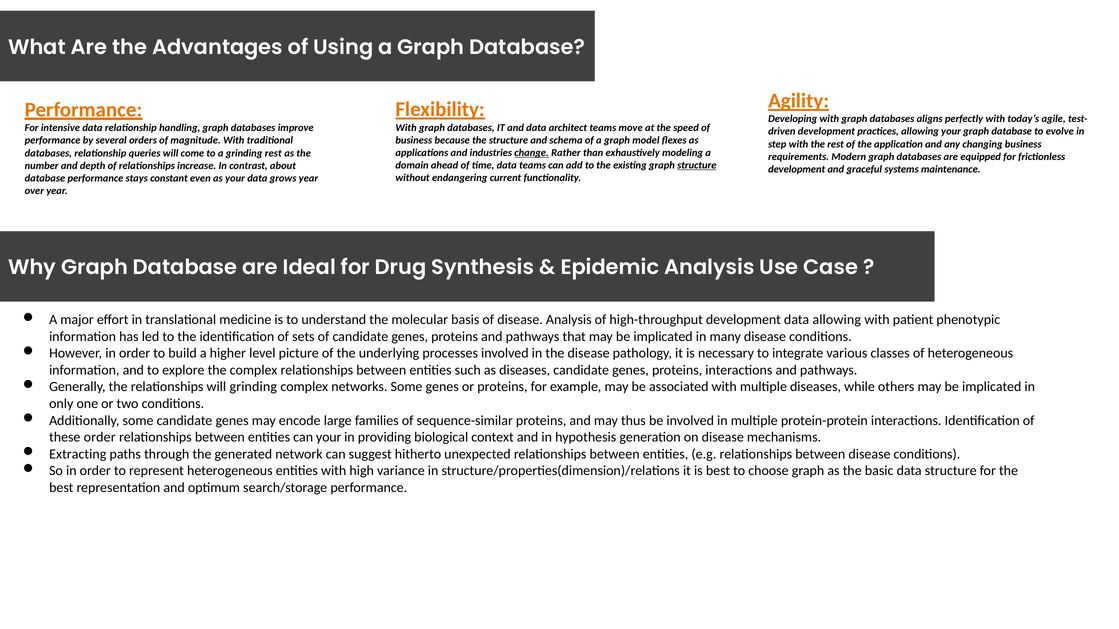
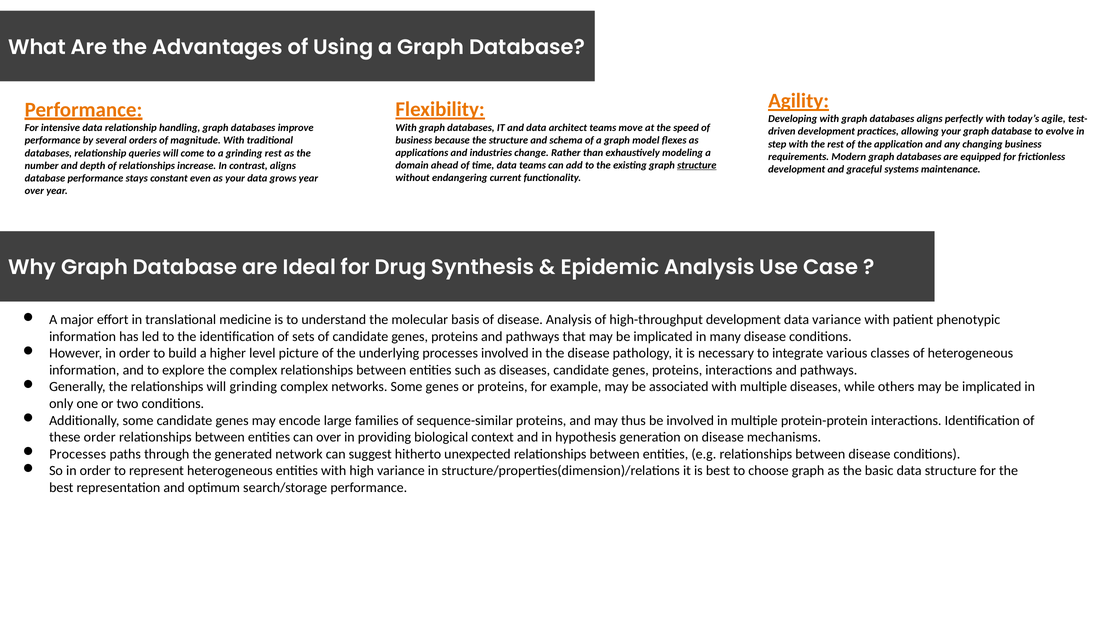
change underline: present -> none
contrast about: about -> aligns
data allowing: allowing -> variance
can your: your -> over
Extracting at (78, 454): Extracting -> Processes
